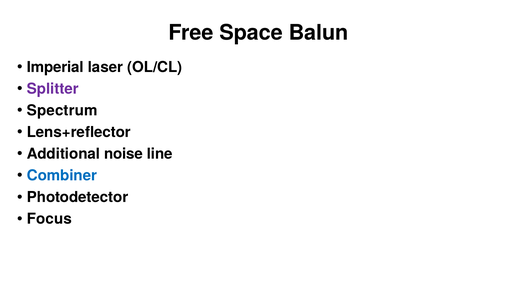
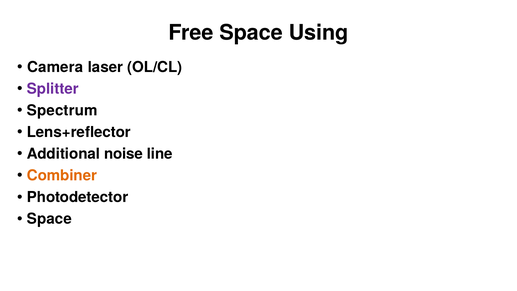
Balun: Balun -> Using
Imperial: Imperial -> Camera
Combiner colour: blue -> orange
Focus at (49, 219): Focus -> Space
